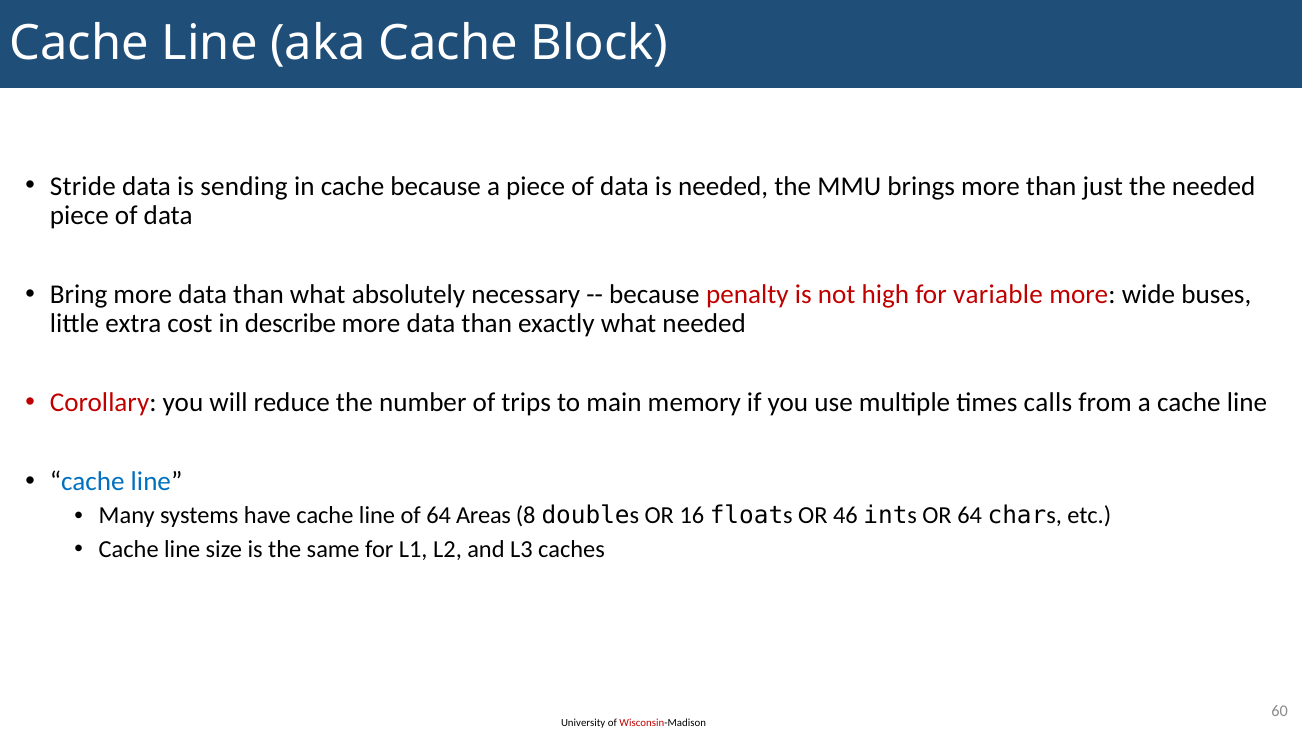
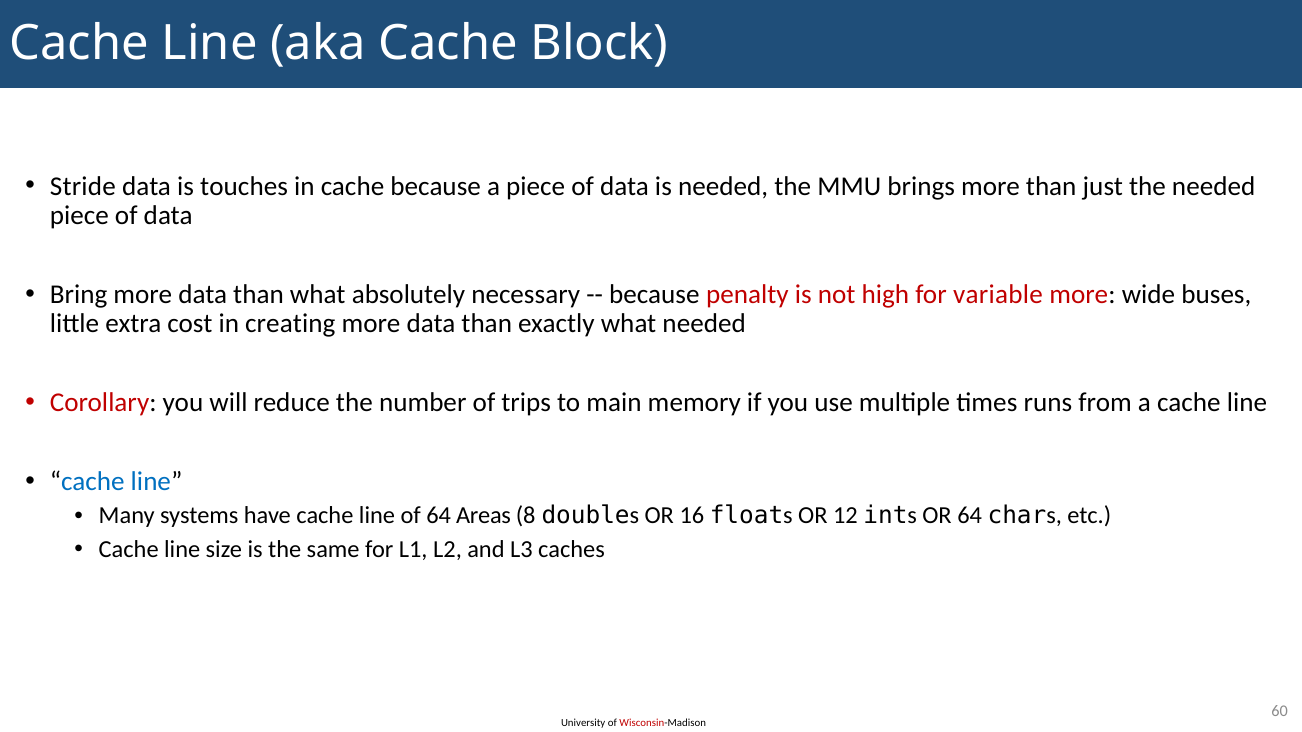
sending: sending -> touches
describe: describe -> creating
calls: calls -> runs
46: 46 -> 12
